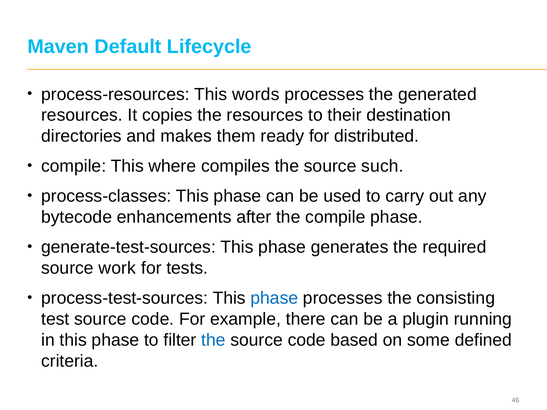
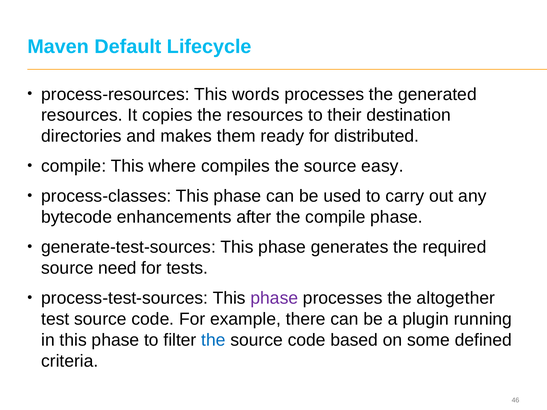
such: such -> easy
work: work -> need
phase at (274, 298) colour: blue -> purple
consisting: consisting -> altogether
